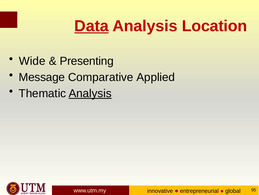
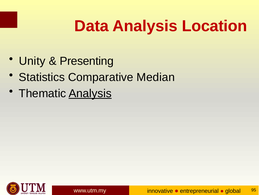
Data underline: present -> none
Wide: Wide -> Unity
Message: Message -> Statistics
Applied: Applied -> Median
